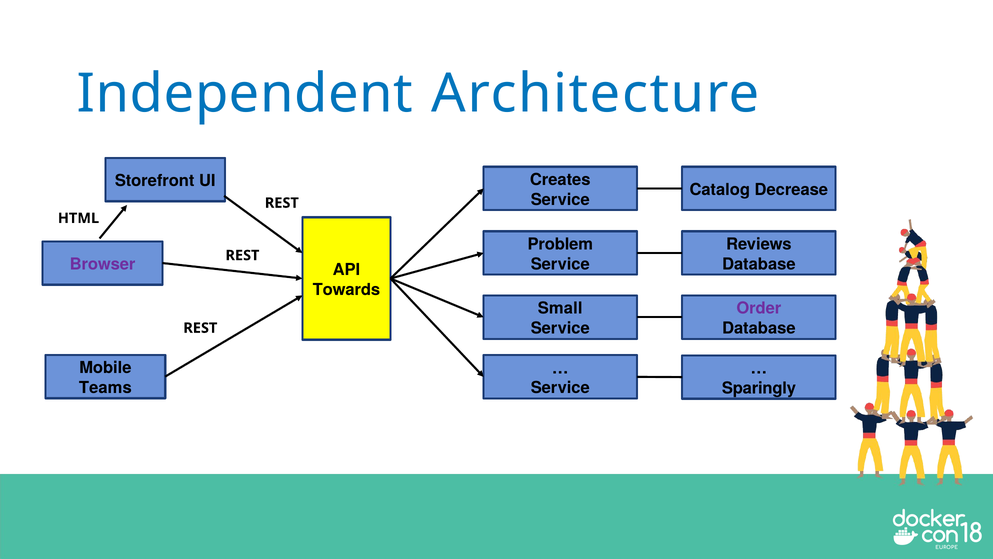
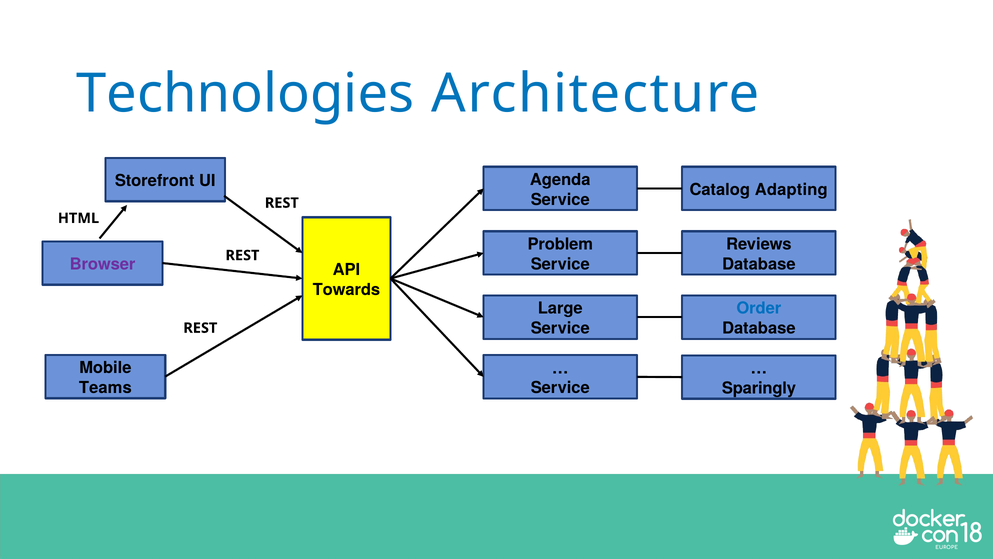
Independent: Independent -> Technologies
Creates: Creates -> Agenda
Decrease: Decrease -> Adapting
Small: Small -> Large
Order colour: purple -> blue
